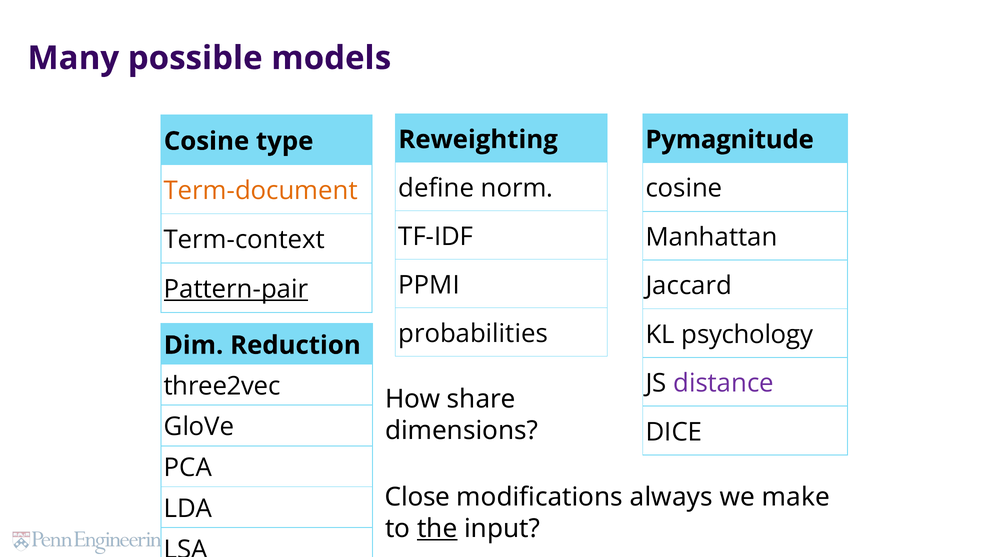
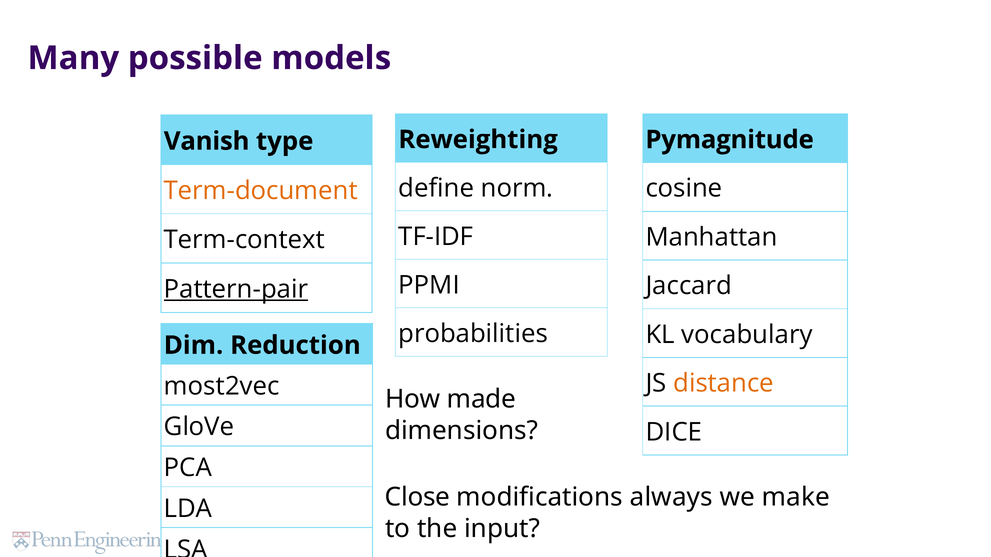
Cosine at (207, 141): Cosine -> Vanish
psychology: psychology -> vocabulary
distance colour: purple -> orange
three2vec: three2vec -> most2vec
share: share -> made
the underline: present -> none
